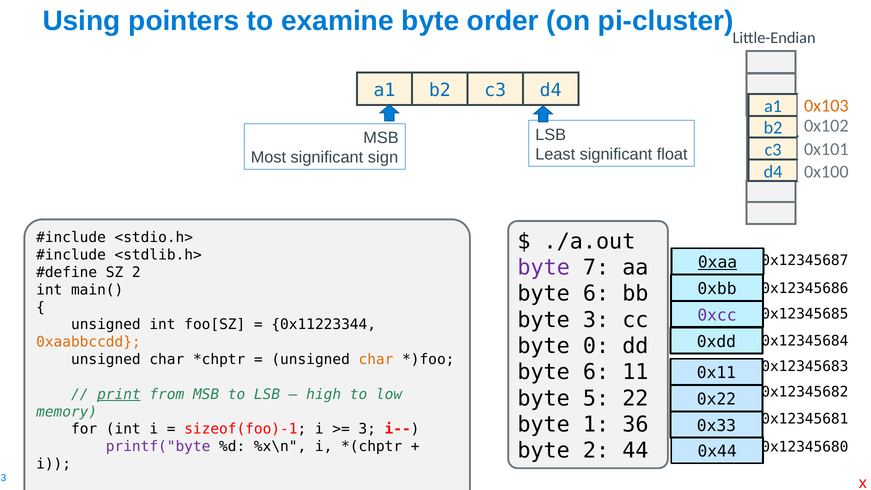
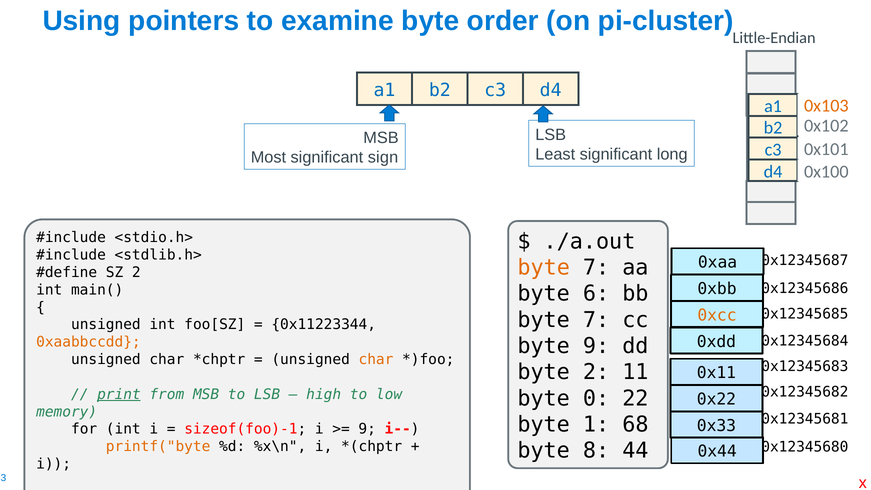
float: float -> long
0xaa underline: present -> none
byte at (544, 268) colour: purple -> orange
0xcc colour: purple -> orange
3 at (596, 320): 3 -> 7
byte 0: 0 -> 9
6 at (596, 372): 6 -> 2
5: 5 -> 0
36: 36 -> 68
3 at (367, 429): 3 -> 9
printf("byte colour: purple -> orange
byte 2: 2 -> 8
